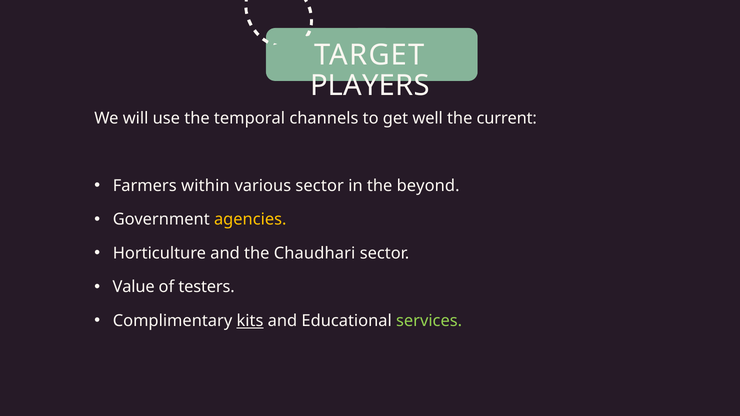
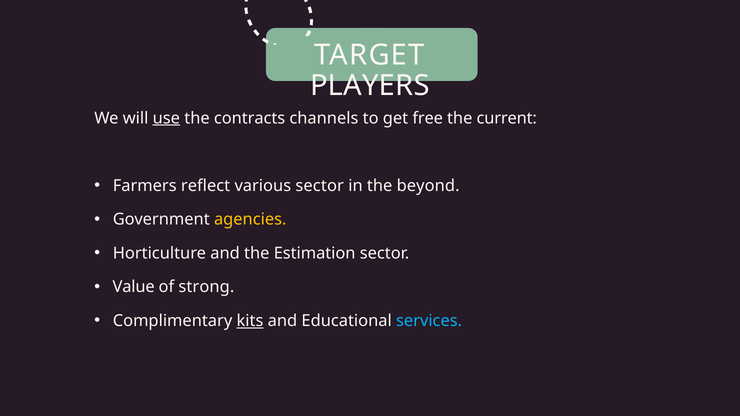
use underline: none -> present
temporal: temporal -> contracts
well: well -> free
within: within -> reflect
Chaudhari: Chaudhari -> Estimation
testers: testers -> strong
services colour: light green -> light blue
